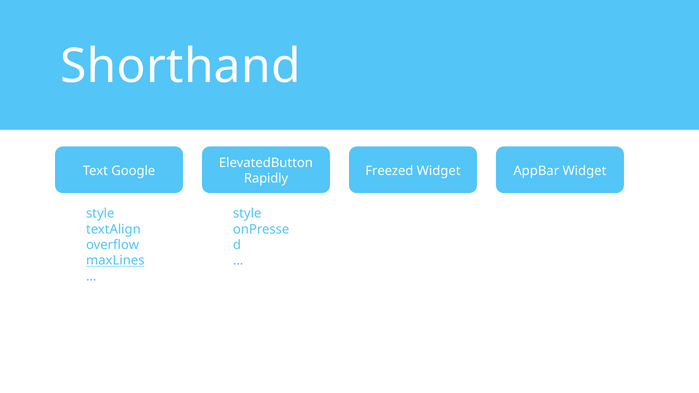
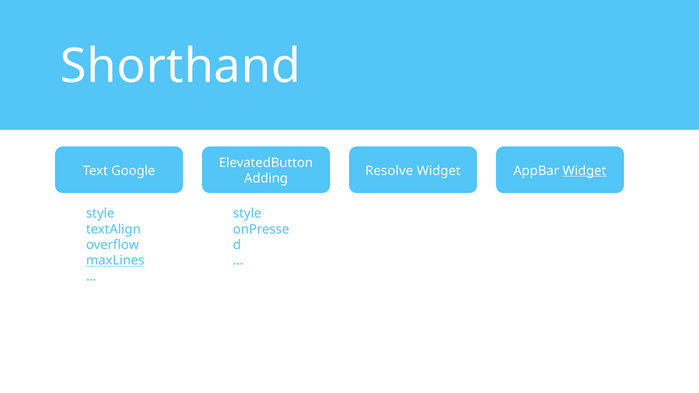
Freezed: Freezed -> Resolve
Widget at (584, 171) underline: none -> present
Rapidly: Rapidly -> Adding
